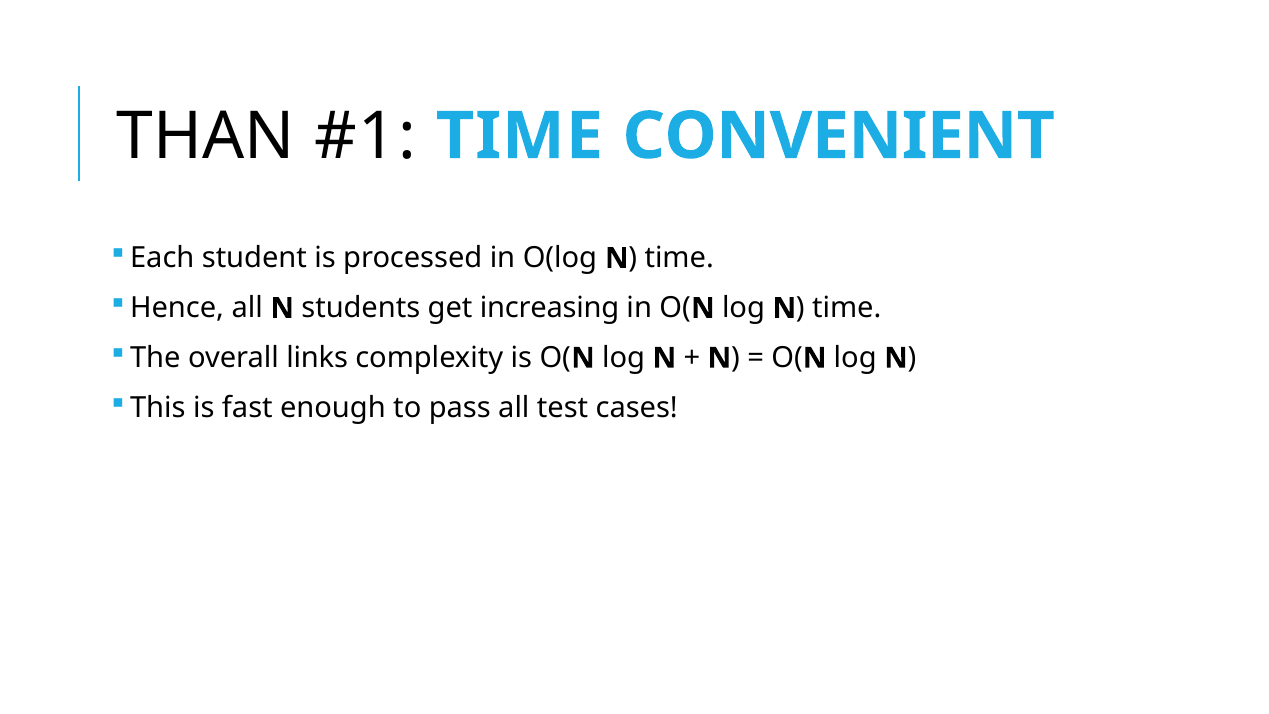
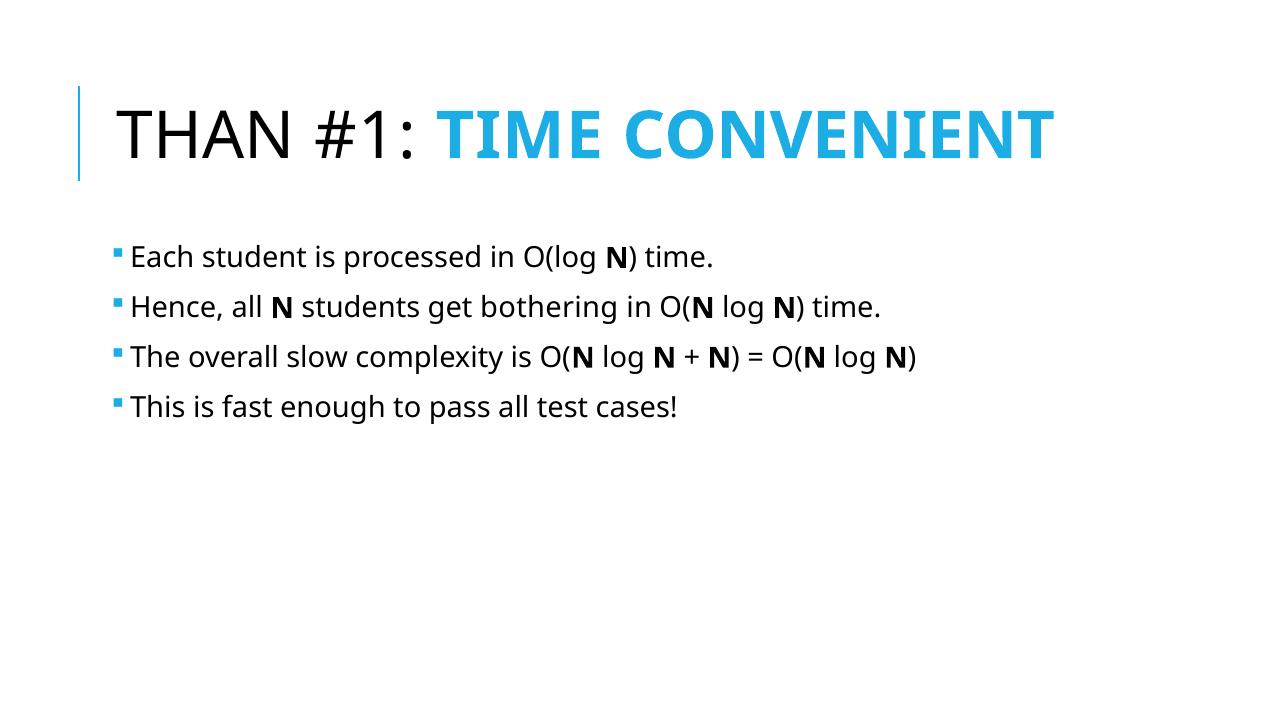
increasing: increasing -> bothering
links: links -> slow
